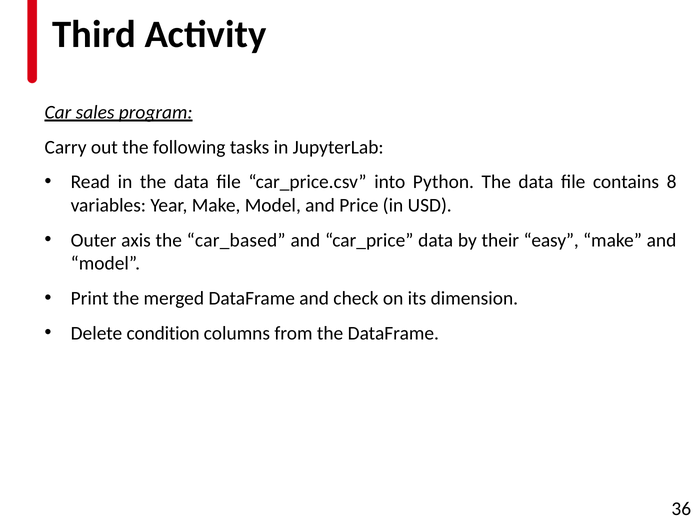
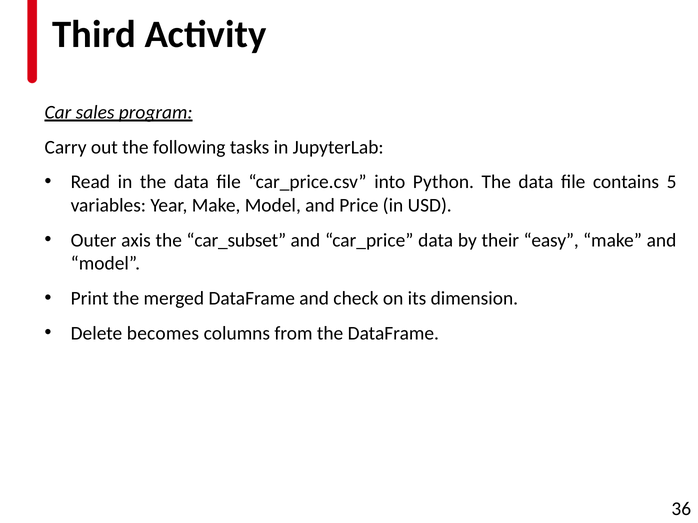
8: 8 -> 5
car_based: car_based -> car_subset
condition: condition -> becomes
